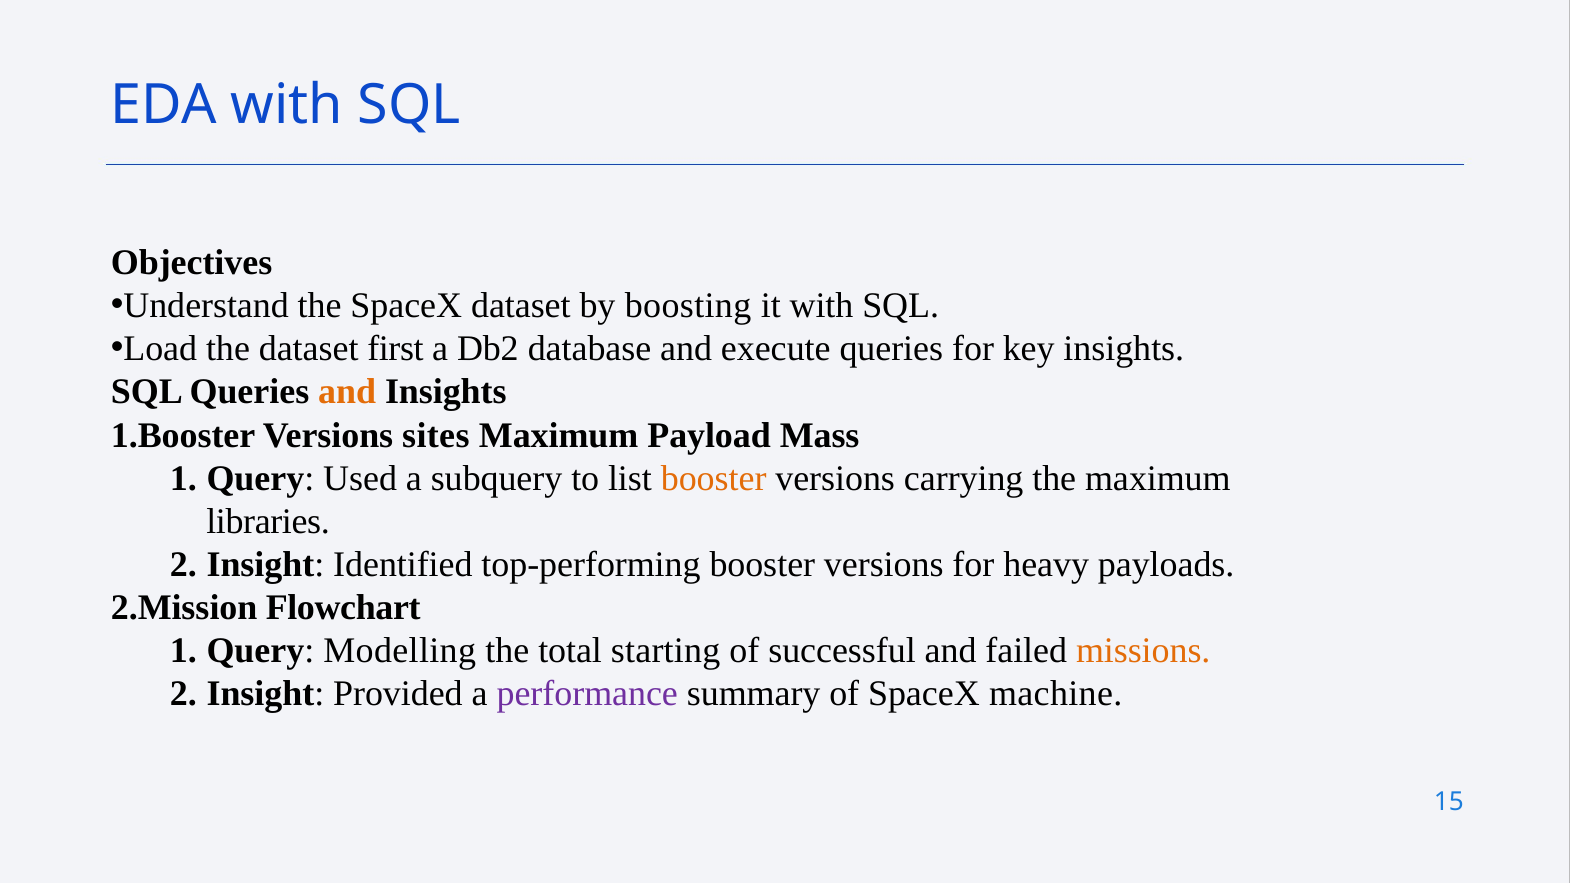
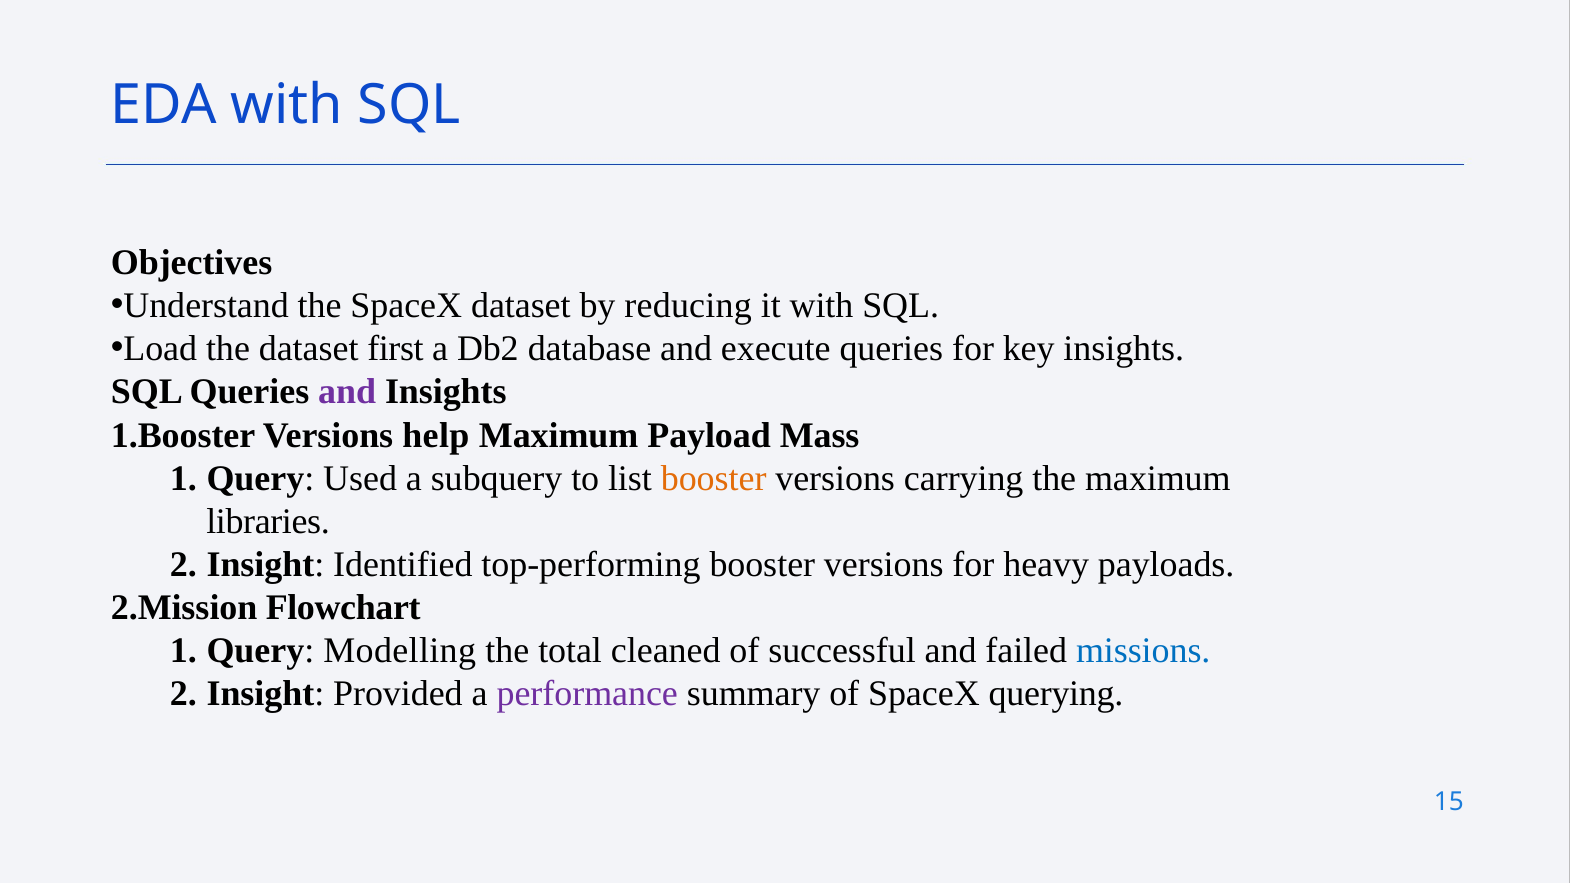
boosting: boosting -> reducing
and at (347, 392) colour: orange -> purple
sites: sites -> help
starting: starting -> cleaned
missions colour: orange -> blue
machine: machine -> querying
